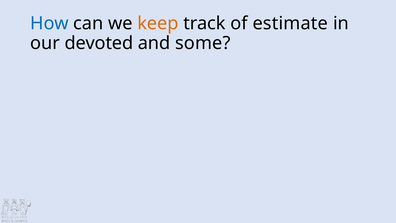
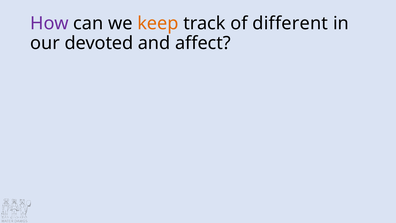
How colour: blue -> purple
estimate: estimate -> different
some: some -> affect
